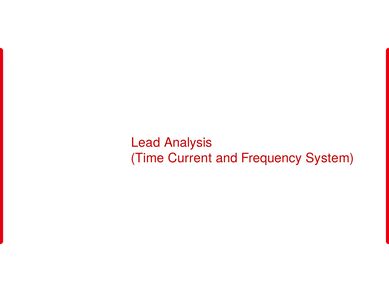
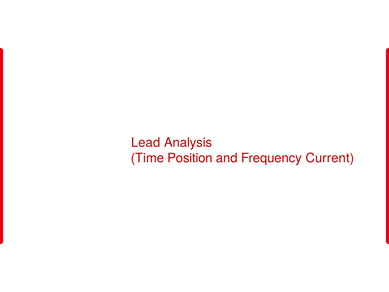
Current: Current -> Position
System: System -> Current
